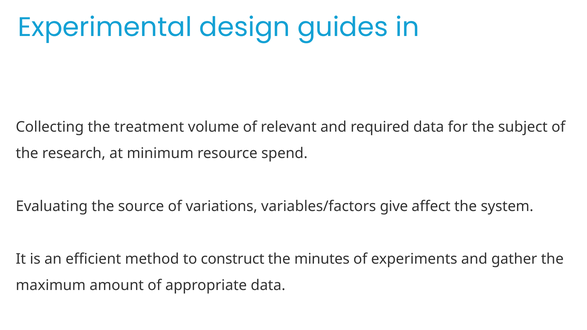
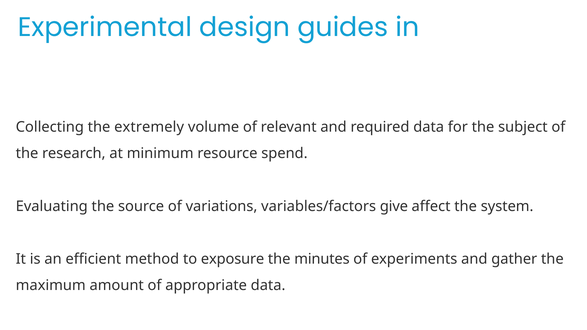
treatment: treatment -> extremely
construct: construct -> exposure
